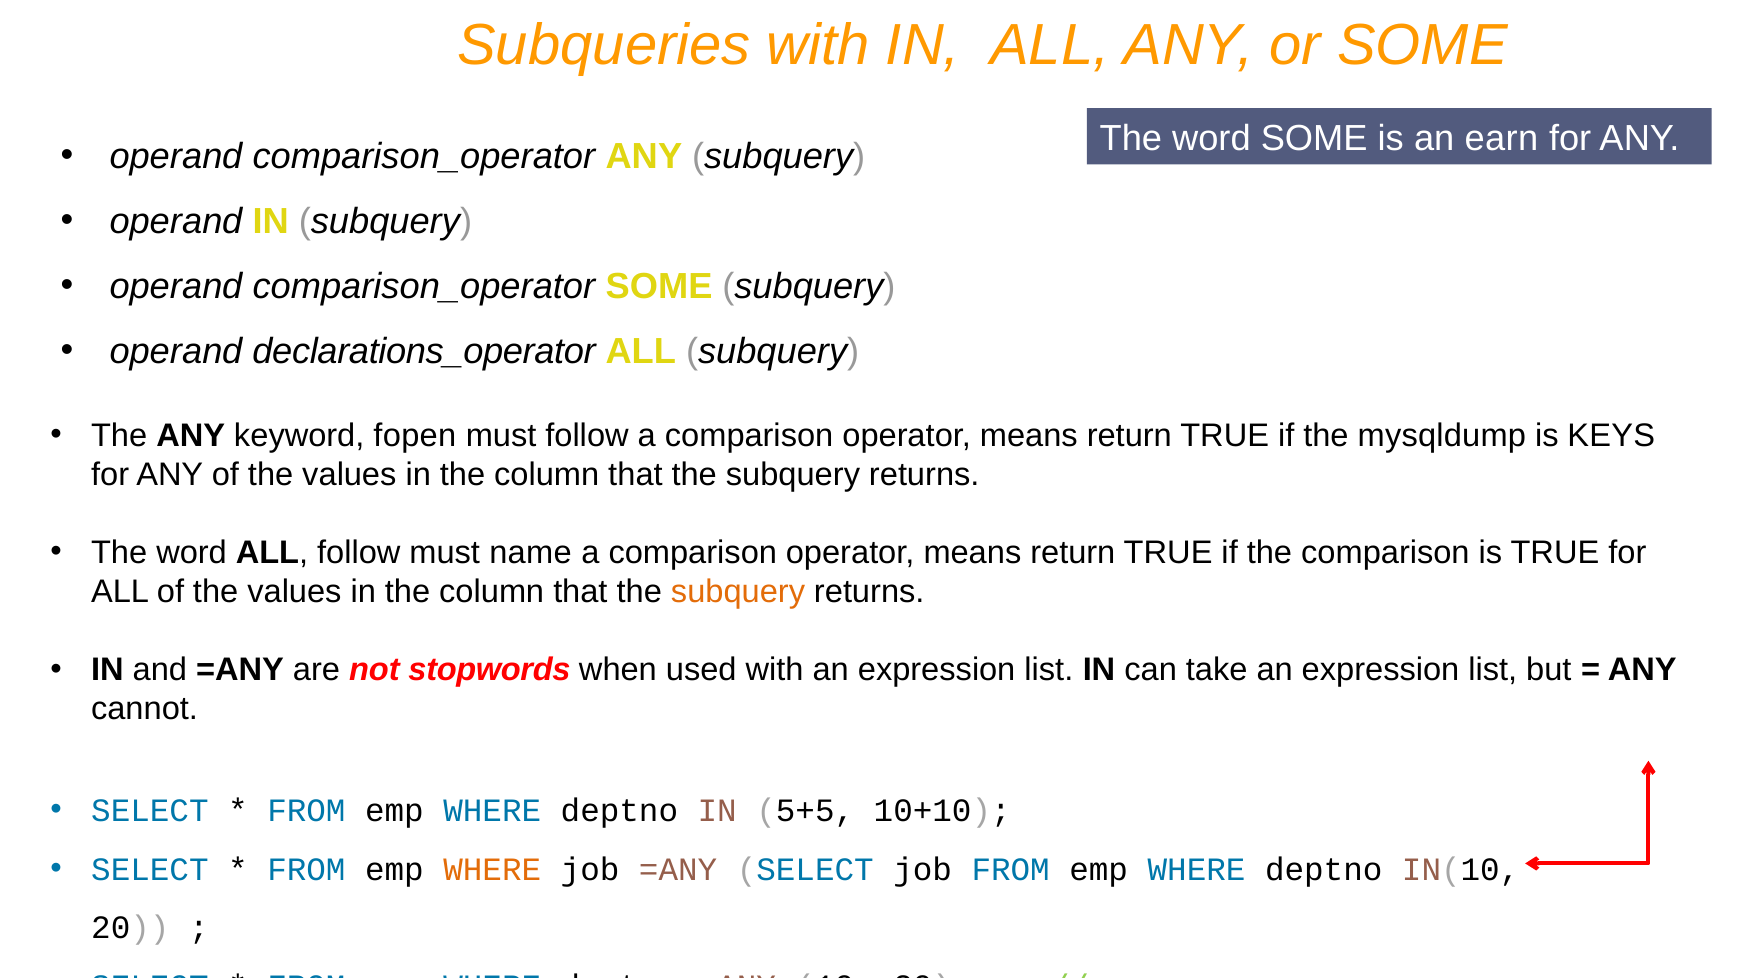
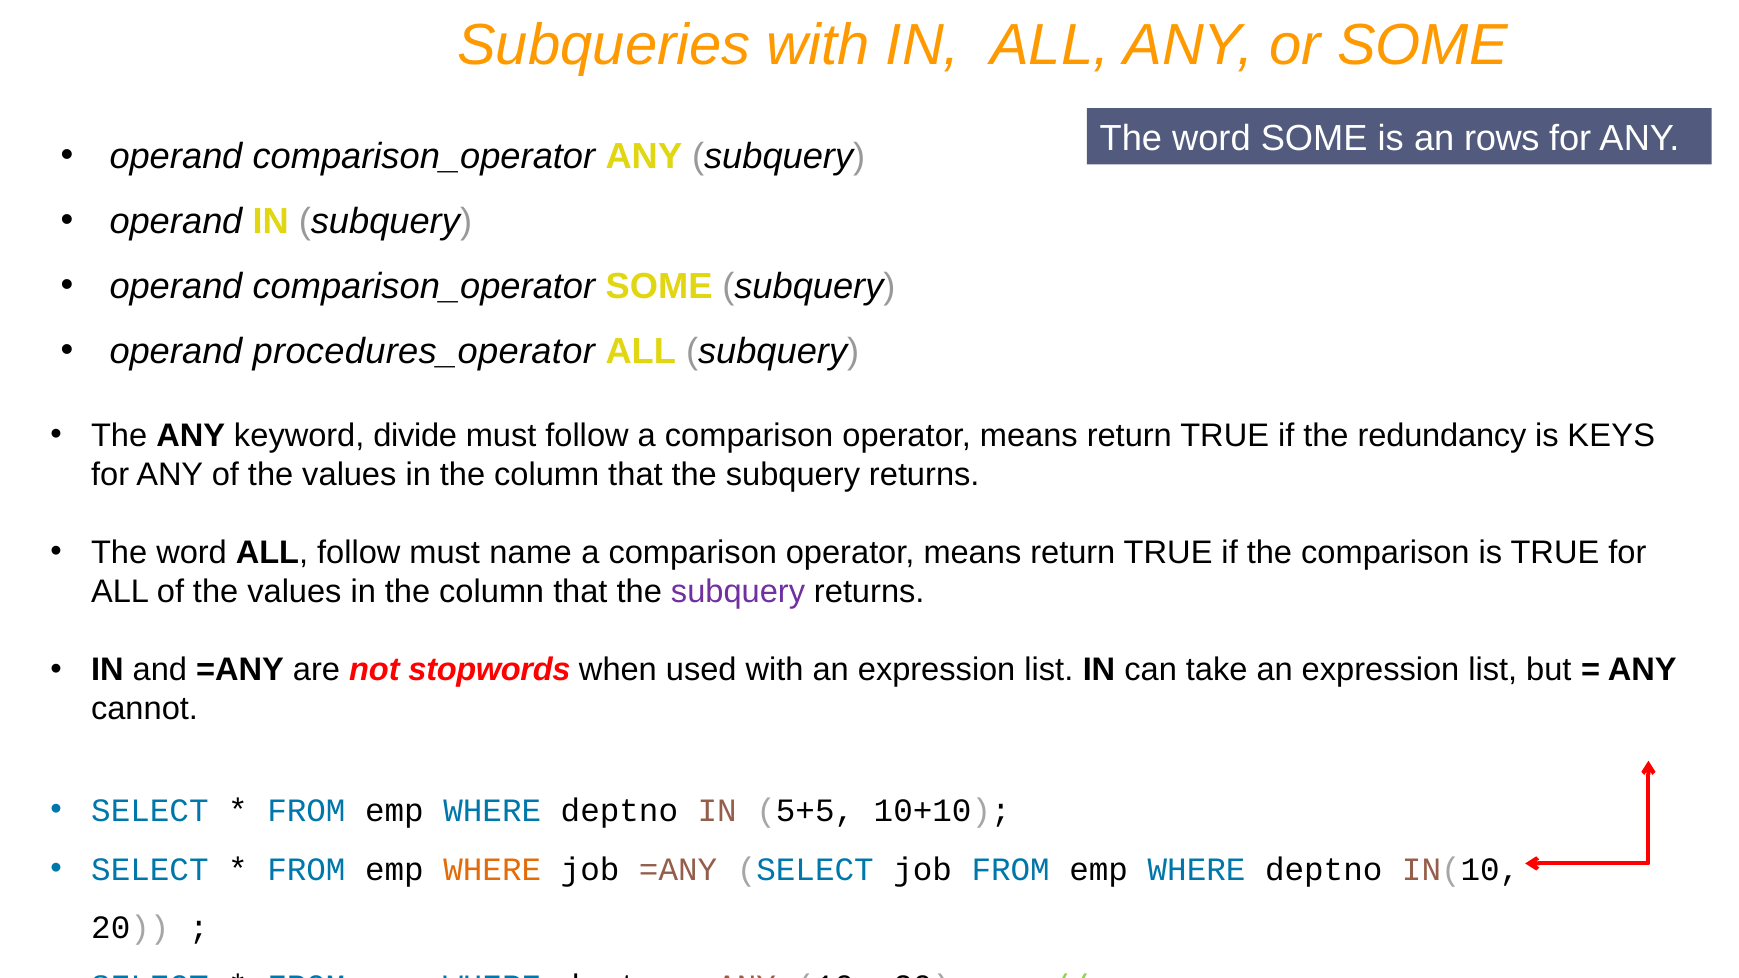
earn: earn -> rows
declarations_operator: declarations_operator -> procedures_operator
fopen: fopen -> divide
mysqldump: mysqldump -> redundancy
subquery at (738, 592) colour: orange -> purple
